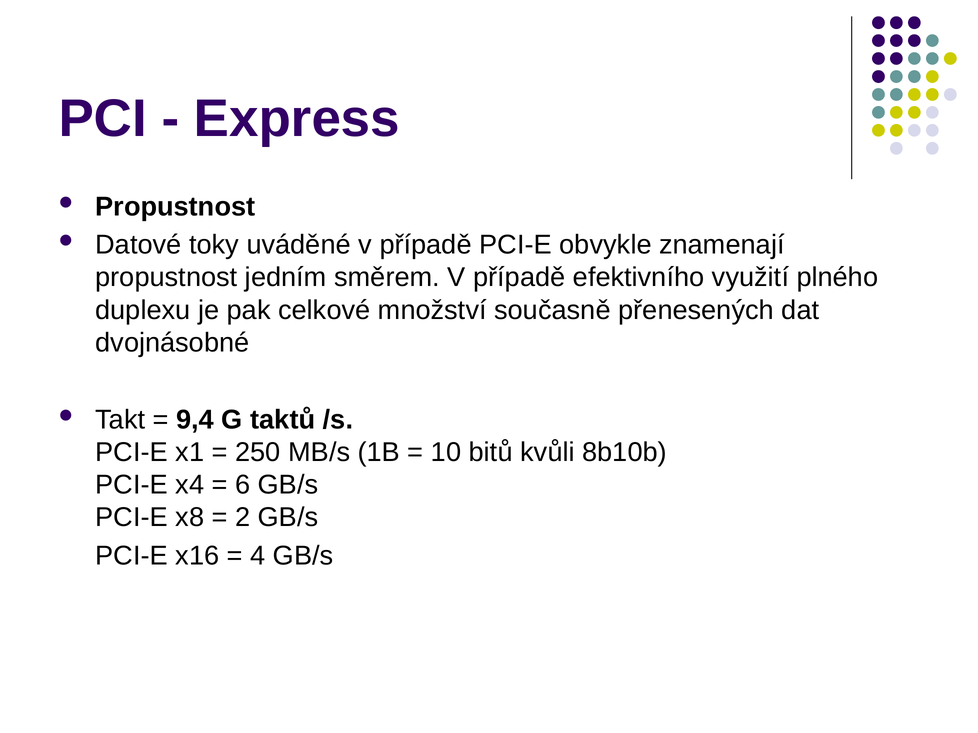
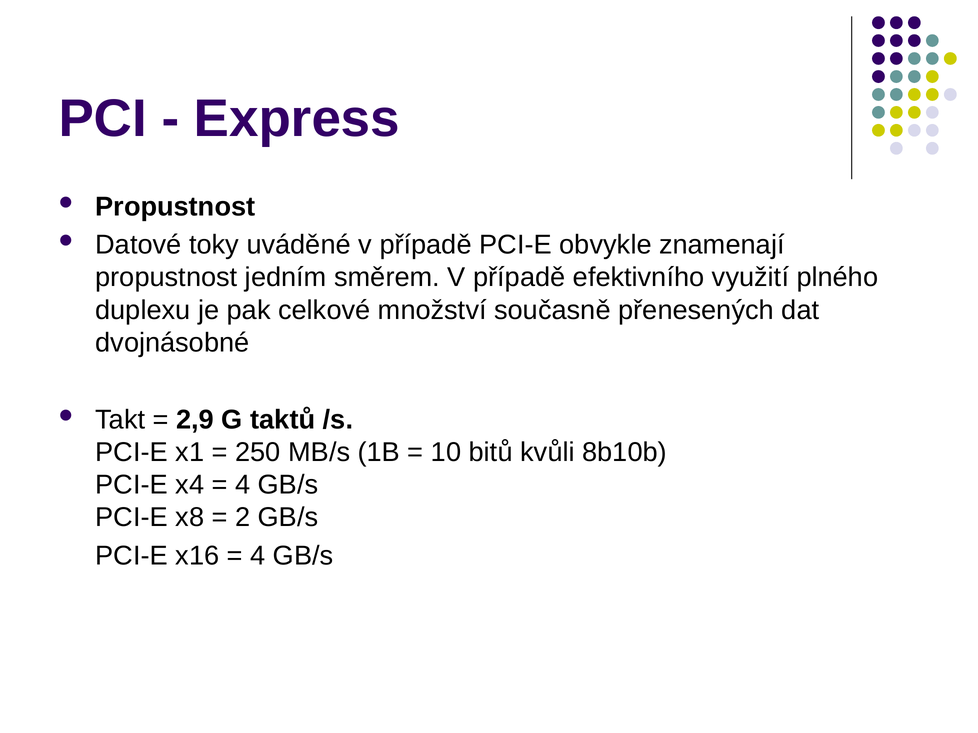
9,4: 9,4 -> 2,9
6 at (243, 485): 6 -> 4
